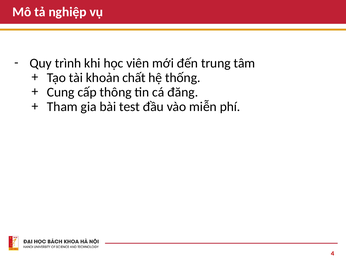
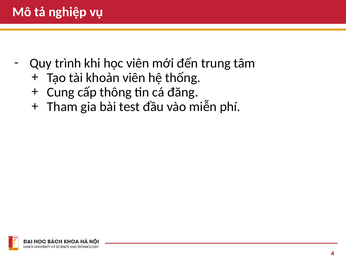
khoản chất: chất -> viên
